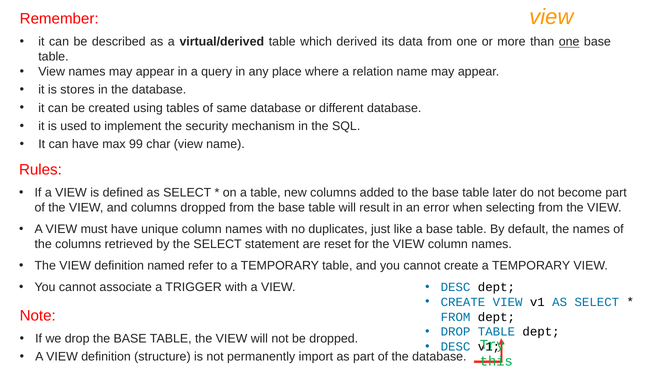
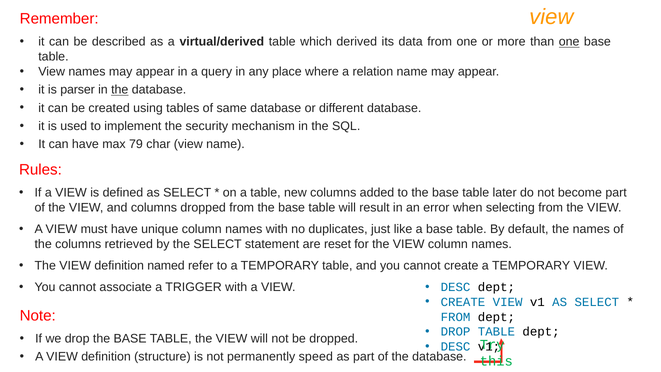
stores: stores -> parser
the at (120, 90) underline: none -> present
99: 99 -> 79
import: import -> speed
